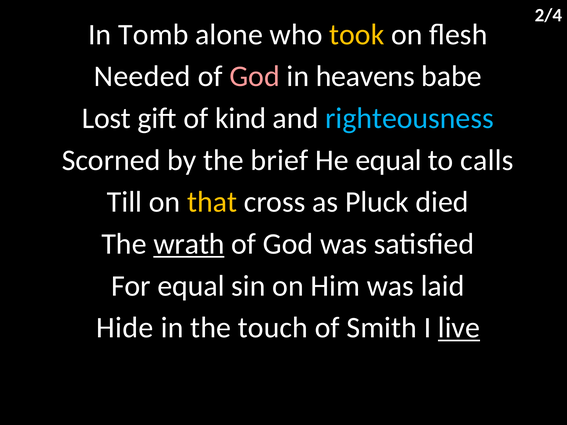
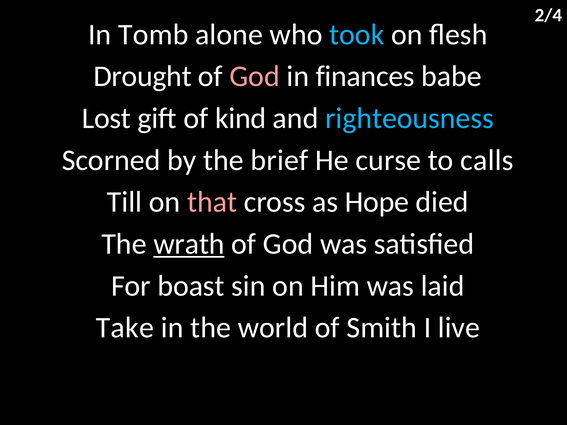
took colour: yellow -> light blue
Needed: Needed -> Drought
heavens: heavens -> finances
He equal: equal -> curse
that colour: yellow -> pink
Pluck: Pluck -> Hope
For equal: equal -> boast
Hide: Hide -> Take
touch: touch -> world
live underline: present -> none
